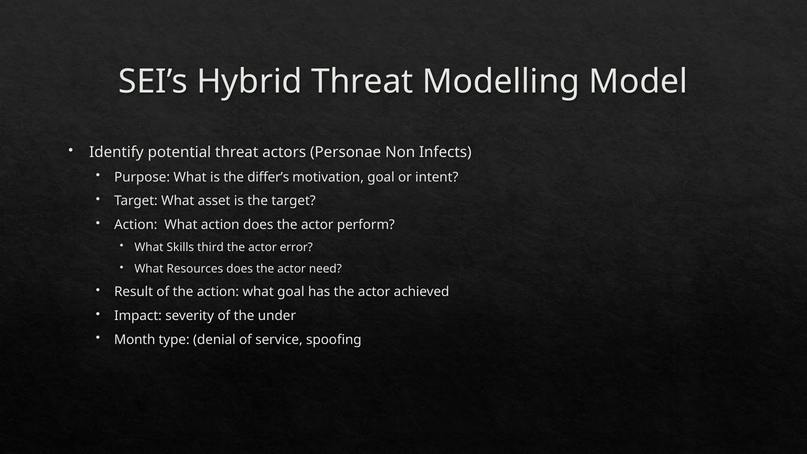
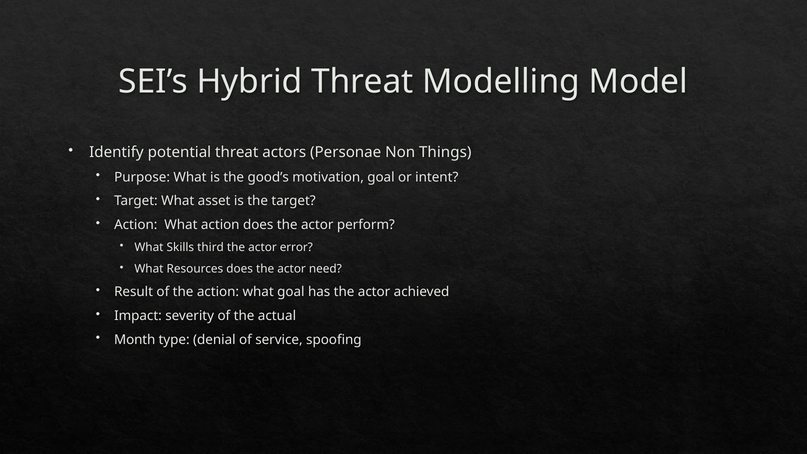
Infects: Infects -> Things
differ’s: differ’s -> good’s
under: under -> actual
